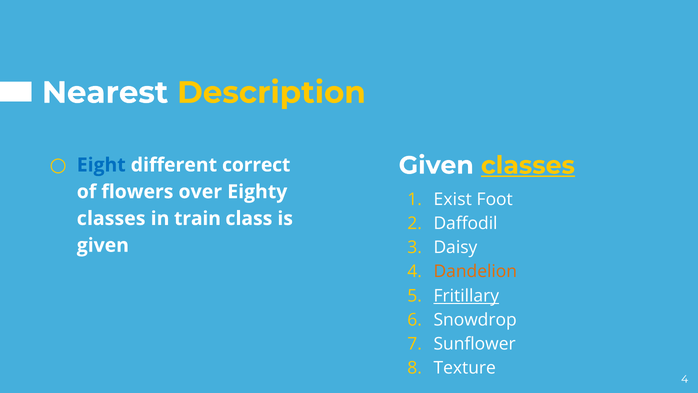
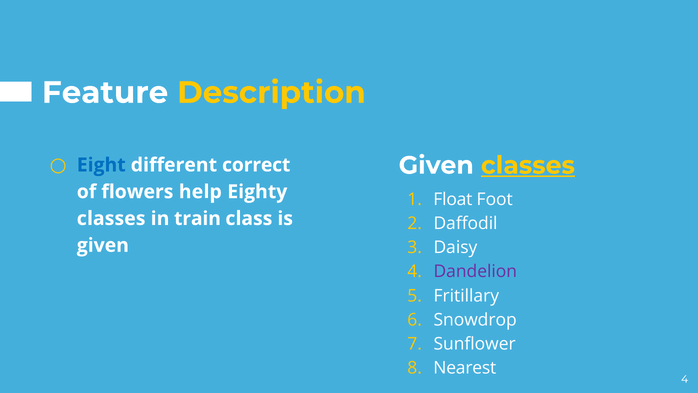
Nearest: Nearest -> Feature
over: over -> help
Exist: Exist -> Float
Dandelion colour: orange -> purple
Fritillary underline: present -> none
Texture: Texture -> Nearest
